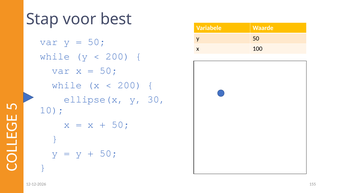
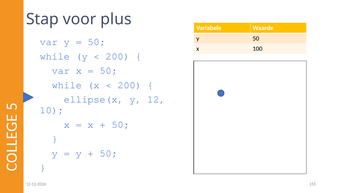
best: best -> plus
30: 30 -> 12
